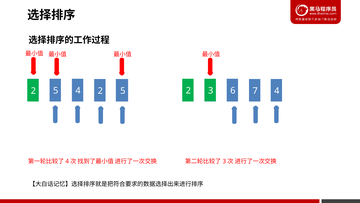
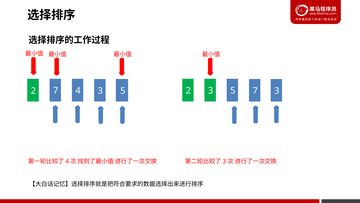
5 at (56, 91): 5 -> 7
4 2: 2 -> 3
6 at (233, 91): 6 -> 5
7 4: 4 -> 3
